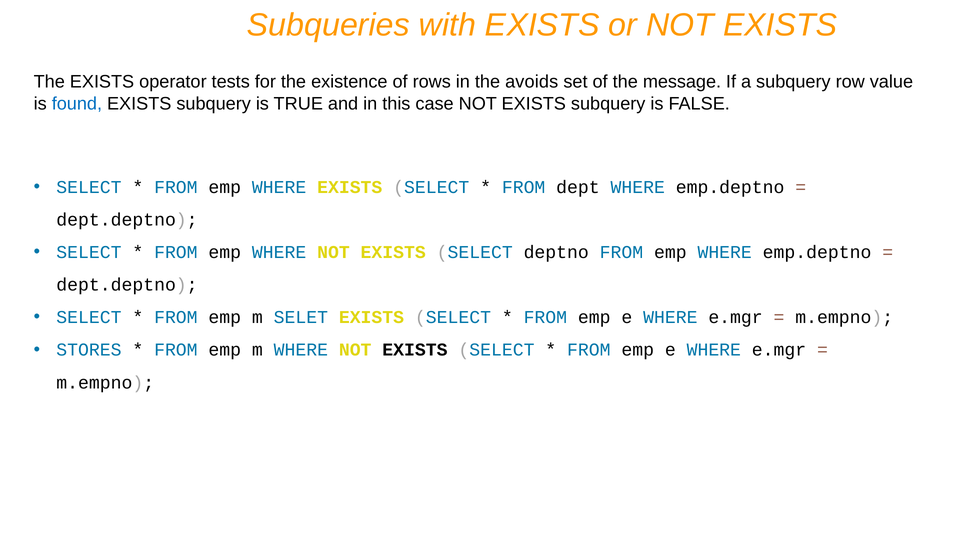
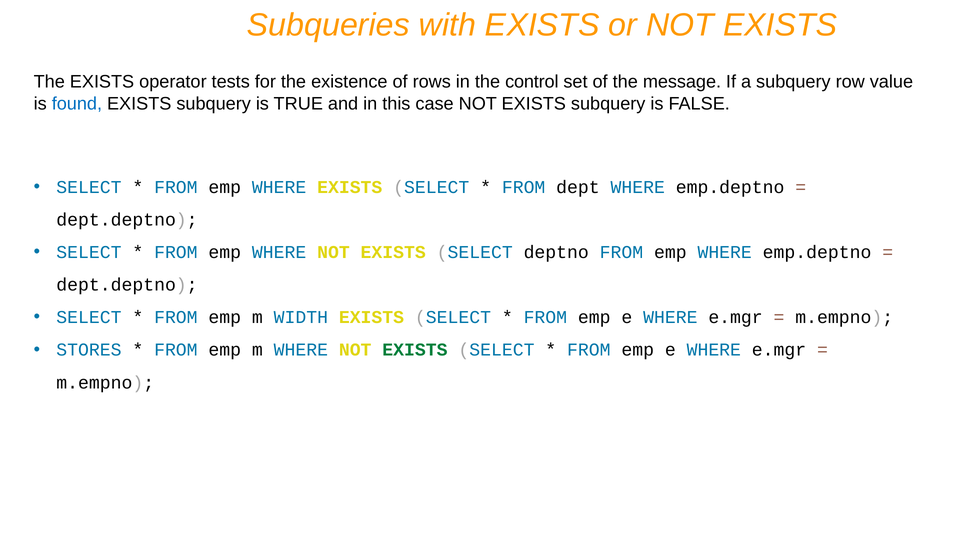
avoids: avoids -> control
SELET: SELET -> WIDTH
EXISTS at (415, 350) colour: black -> green
